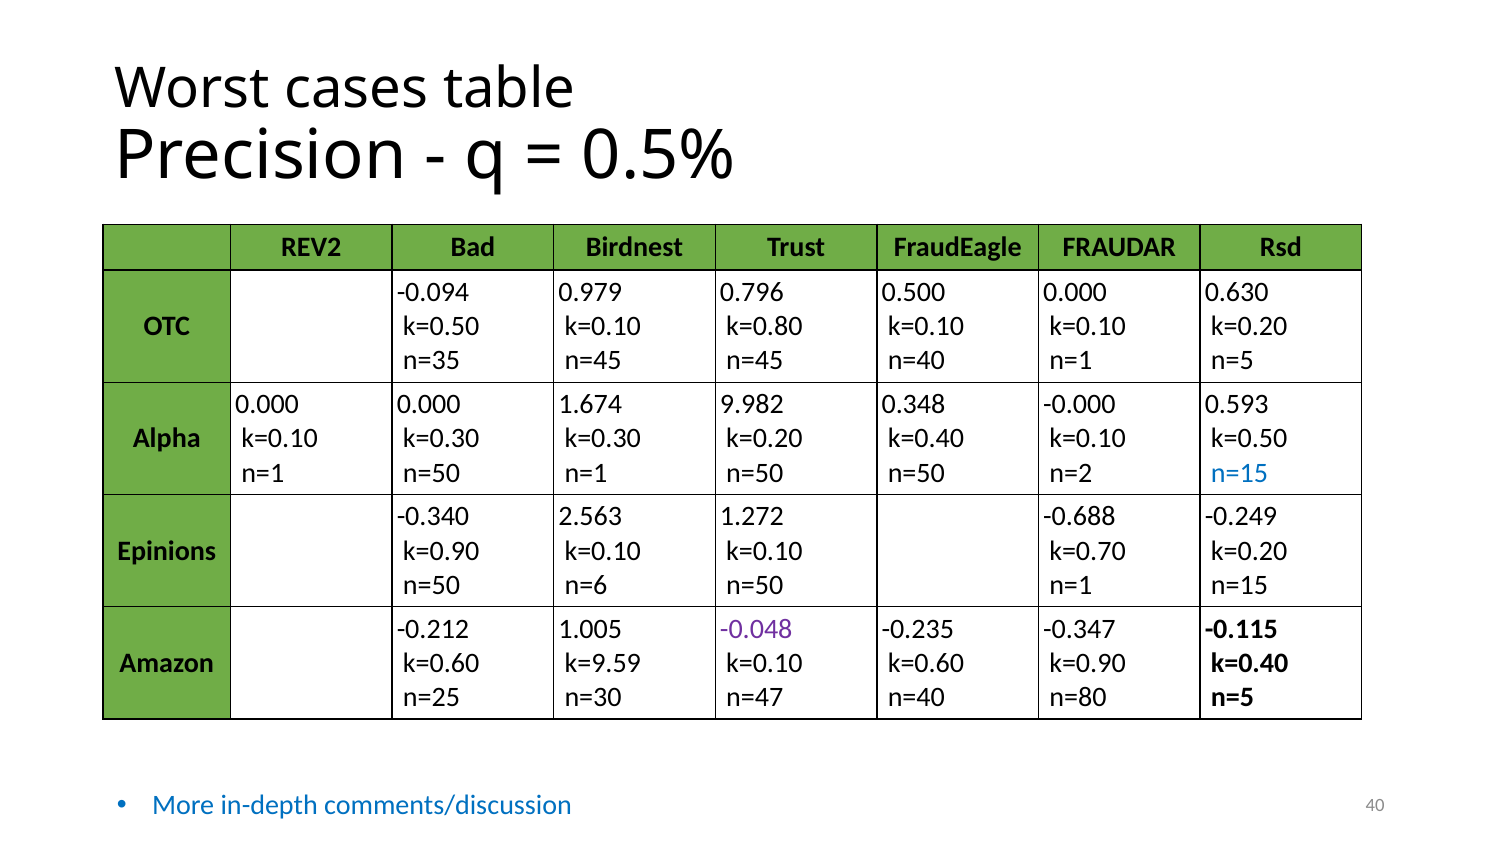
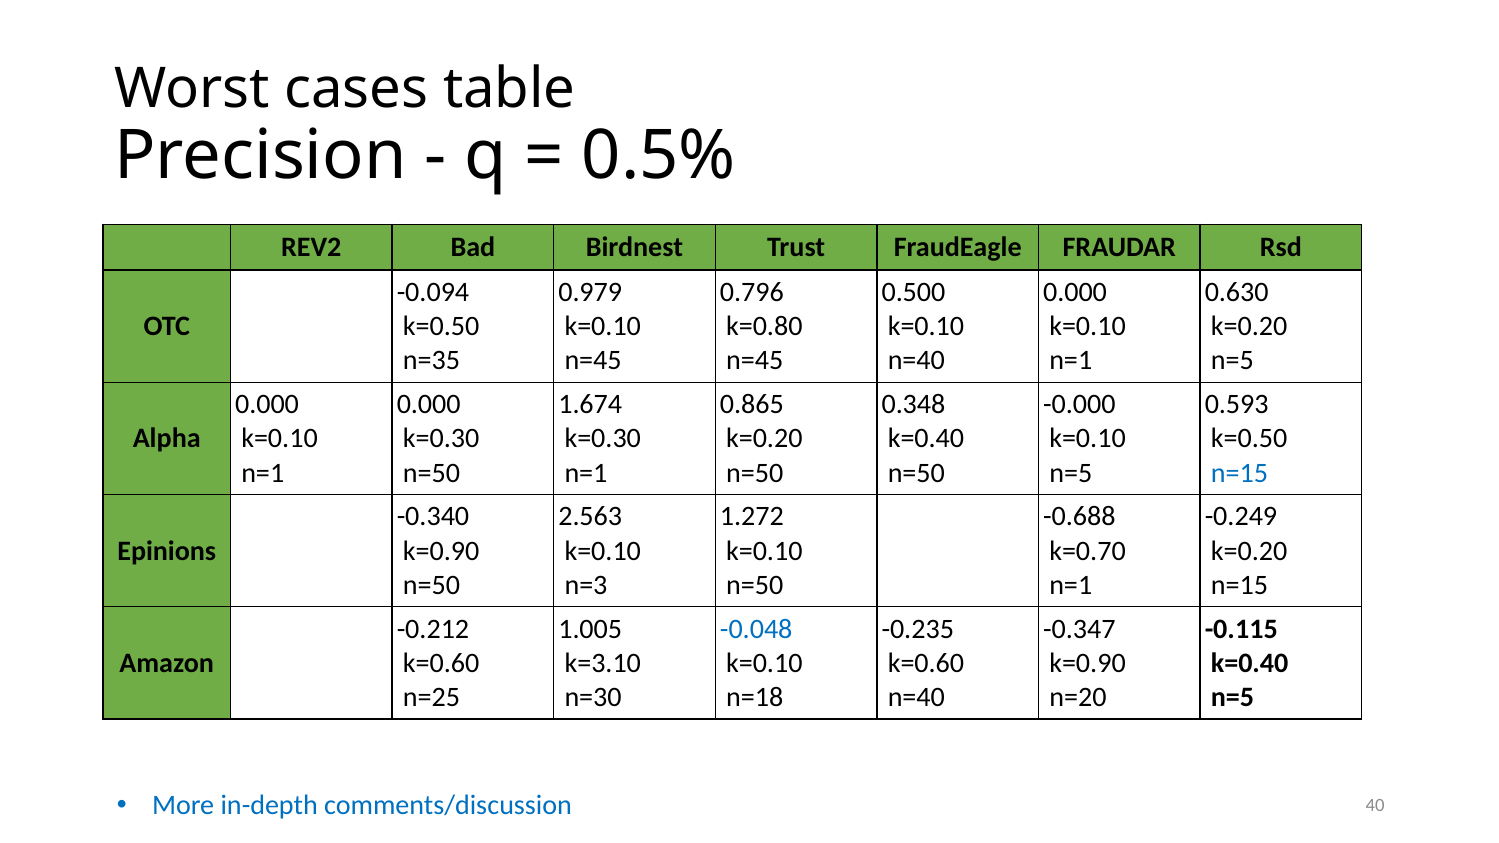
9.982: 9.982 -> 0.865
n=2 at (1071, 473): n=2 -> n=5
n=6: n=6 -> n=3
-0.048 colour: purple -> blue
k=9.59: k=9.59 -> k=3.10
n=47: n=47 -> n=18
n=80: n=80 -> n=20
